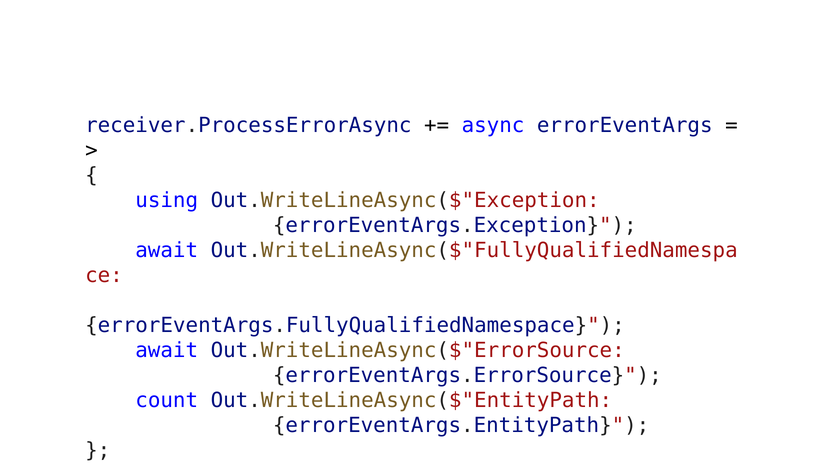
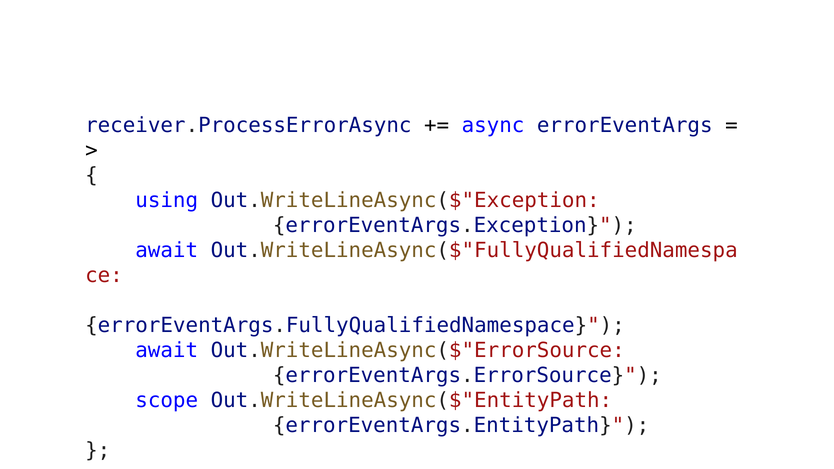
count: count -> scope
